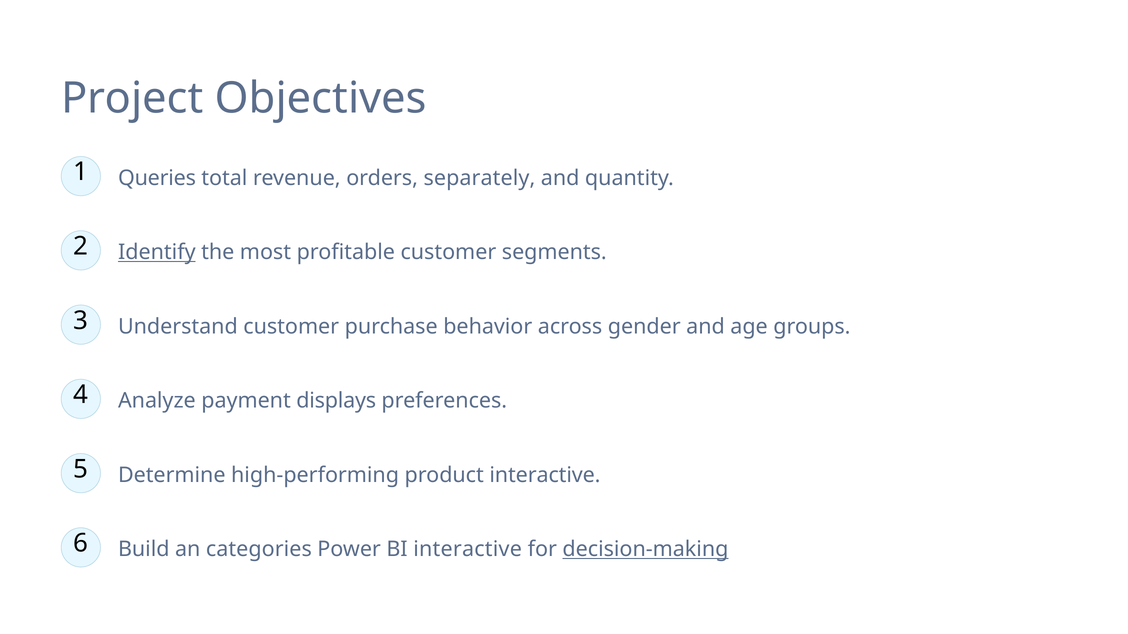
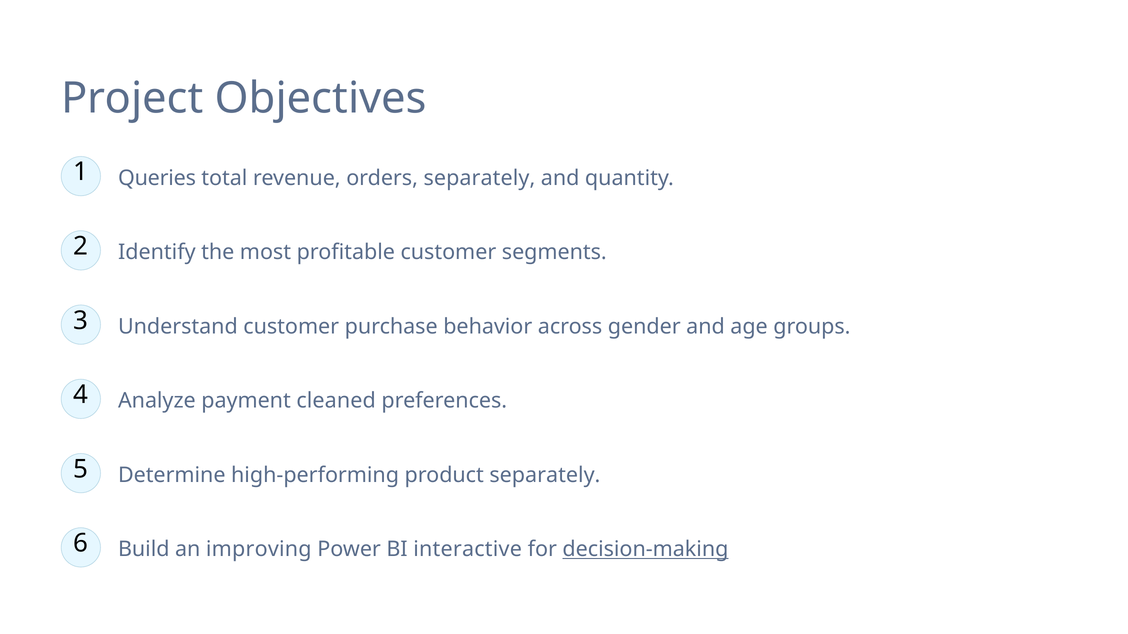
Identify underline: present -> none
displays: displays -> cleaned
product interactive: interactive -> separately
categories: categories -> improving
